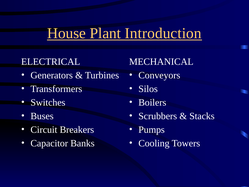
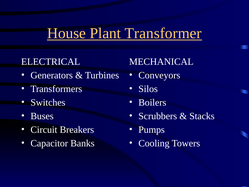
Introduction: Introduction -> Transformer
